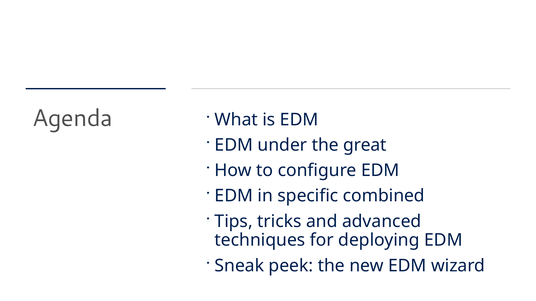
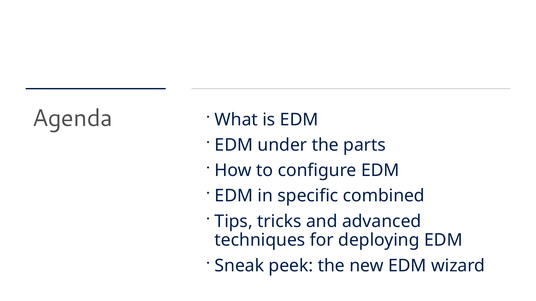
great: great -> parts
